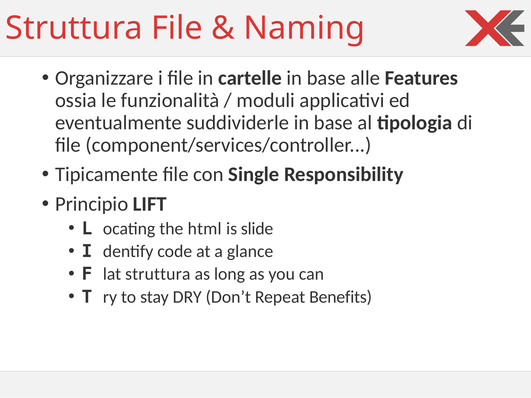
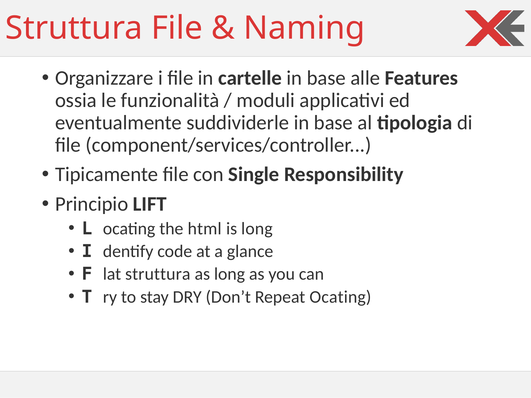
is slide: slide -> long
Repeat Benefits: Benefits -> Ocating
